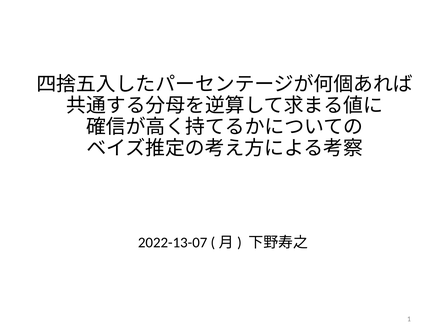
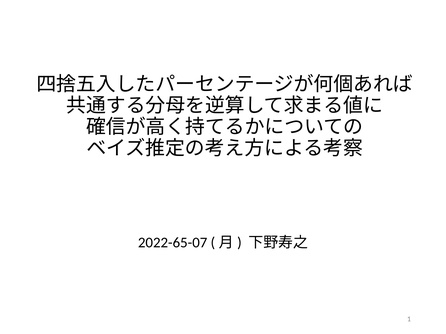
2022-13-07: 2022-13-07 -> 2022-65-07
